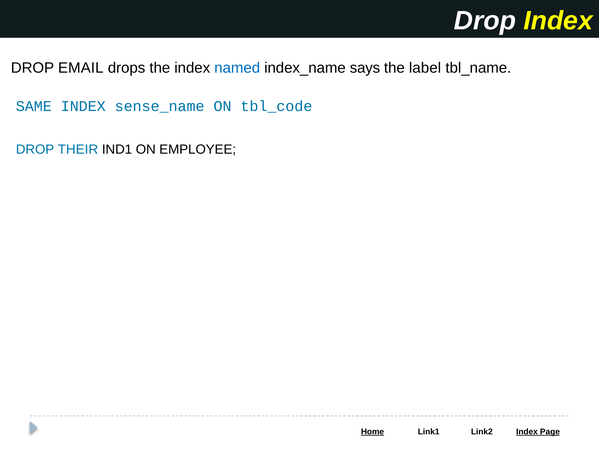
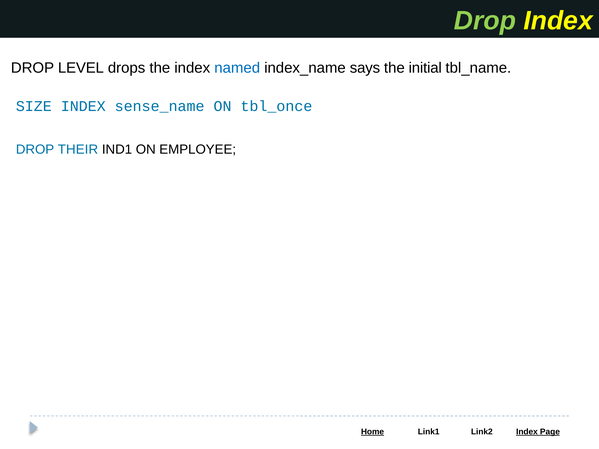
Drop at (485, 21) colour: white -> light green
EMAIL: EMAIL -> LEVEL
label: label -> initial
SAME: SAME -> SIZE
tbl_code: tbl_code -> tbl_once
